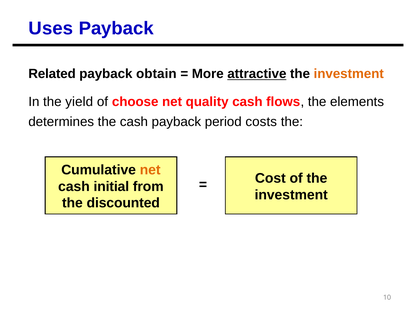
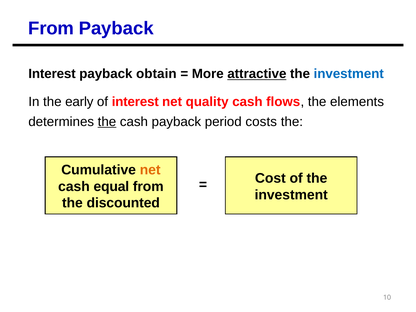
Uses at (51, 28): Uses -> From
Related at (52, 74): Related -> Interest
investment at (349, 74) colour: orange -> blue
yield: yield -> early
of choose: choose -> interest
the at (107, 122) underline: none -> present
initial: initial -> equal
